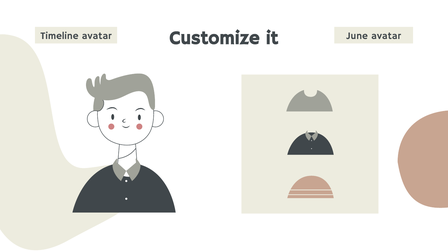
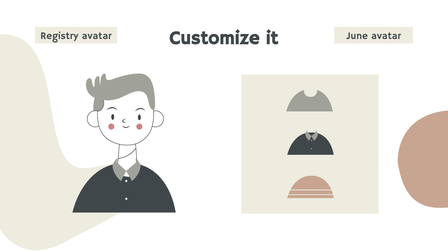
Timeline: Timeline -> Registry
